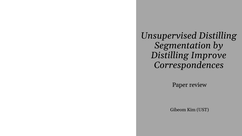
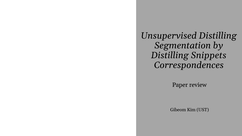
Improve: Improve -> Snippets
